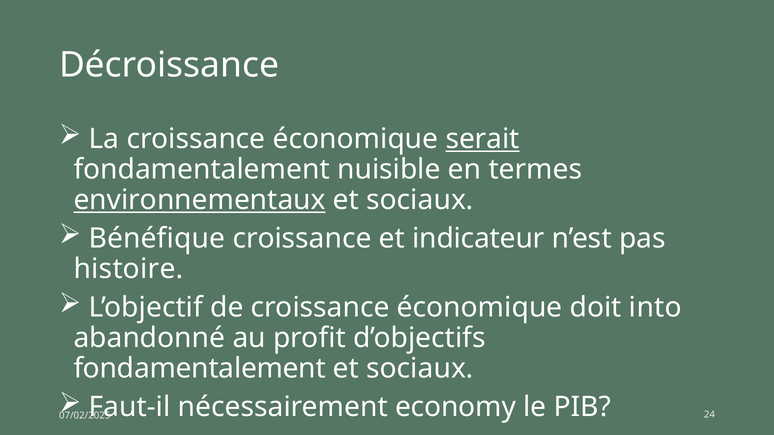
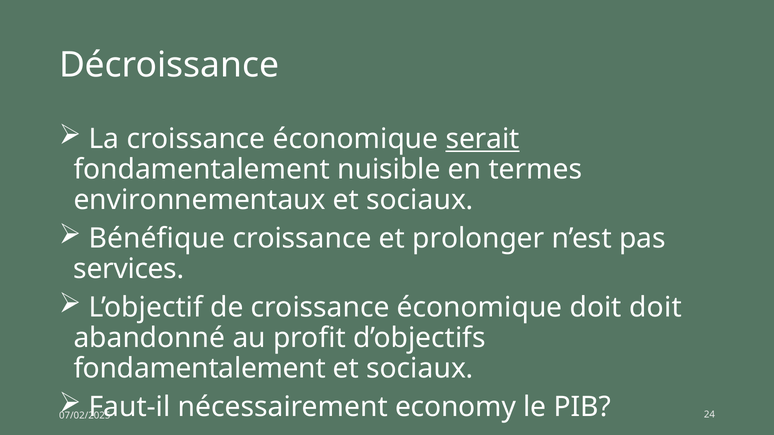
environnementaux underline: present -> none
indicateur: indicateur -> prolonger
histoire: histoire -> services
doit into: into -> doit
